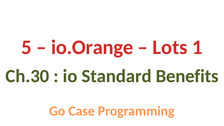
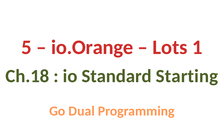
Ch.30: Ch.30 -> Ch.18
Benefits: Benefits -> Starting
Case: Case -> Dual
